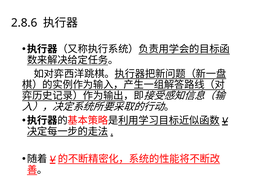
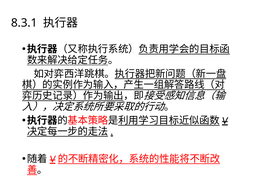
2.8.6: 2.8.6 -> 8.3.1
